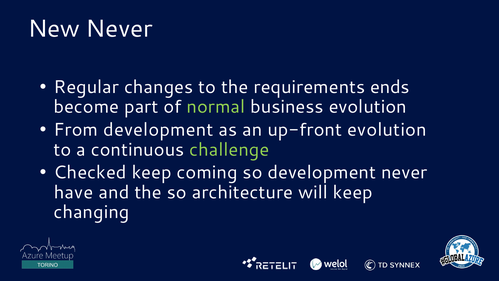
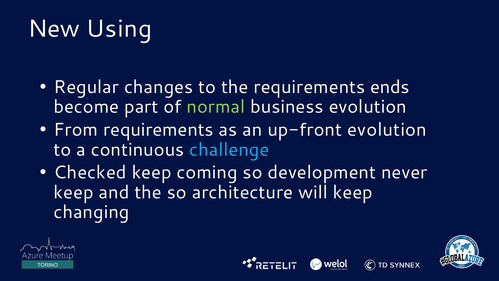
New Never: Never -> Using
From development: development -> requirements
challenge colour: light green -> light blue
have at (73, 192): have -> keep
